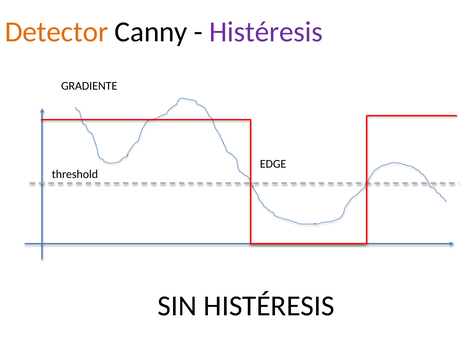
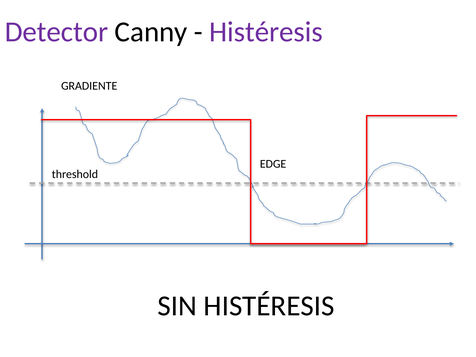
Detector colour: orange -> purple
